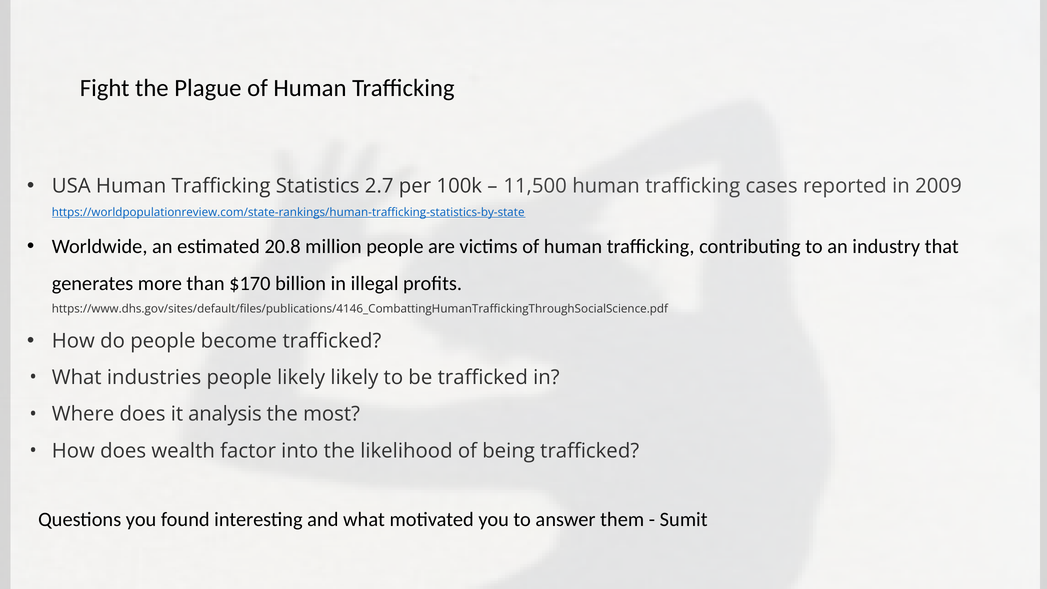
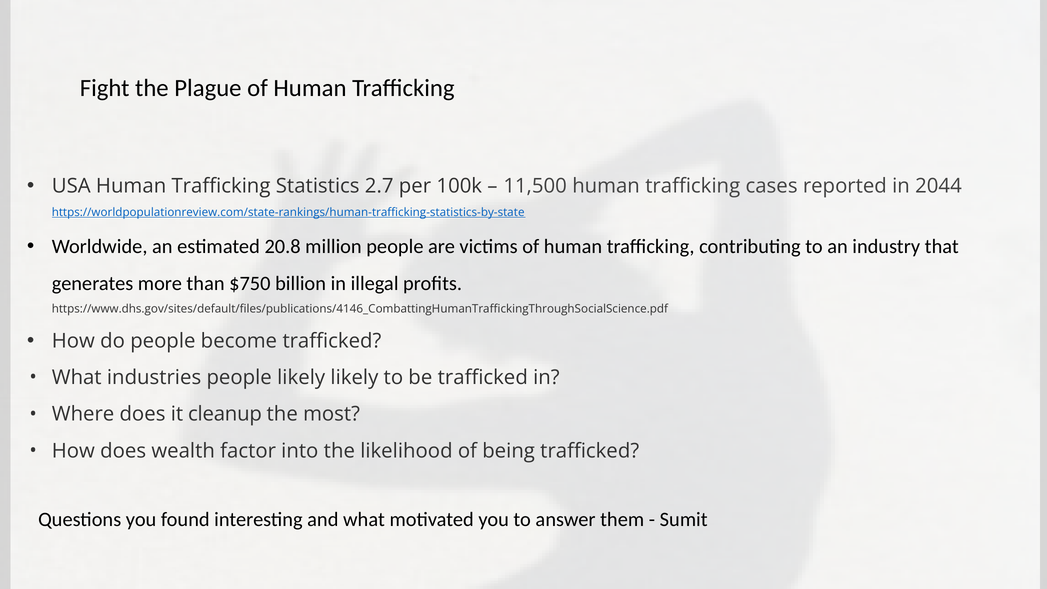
2009: 2009 -> 2044
$170: $170 -> $750
analysis: analysis -> cleanup
